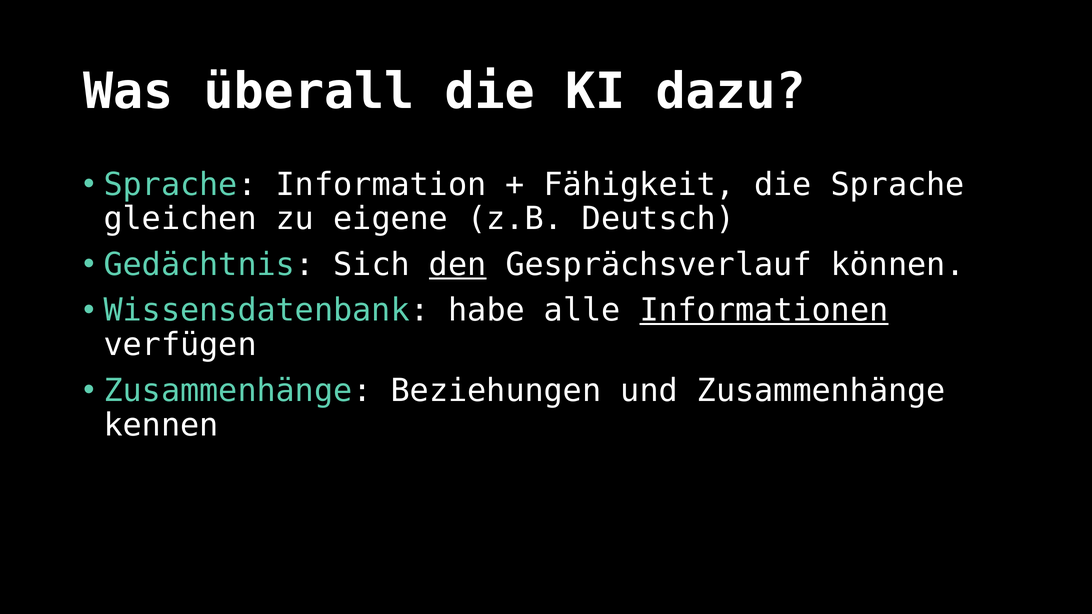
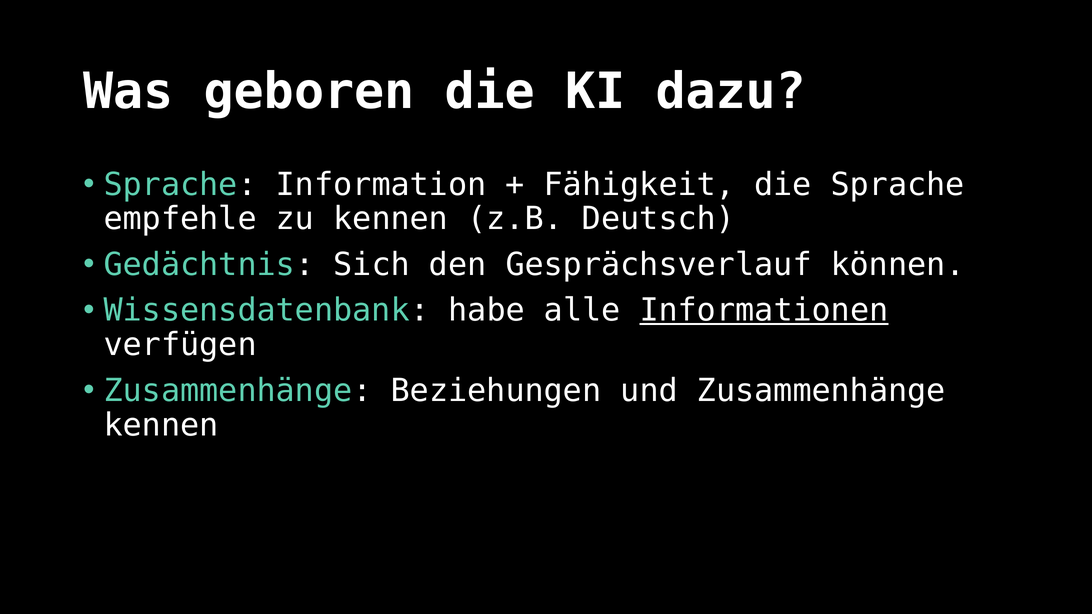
überall: überall -> geboren
gleichen: gleichen -> empfehle
zu eigene: eigene -> kennen
den underline: present -> none
